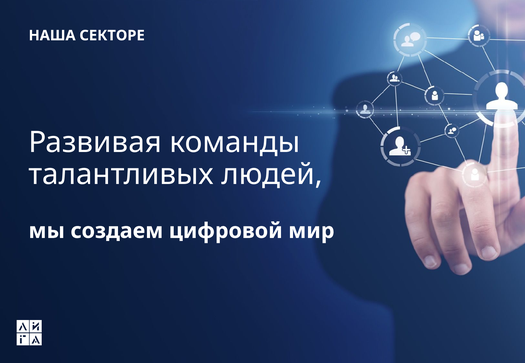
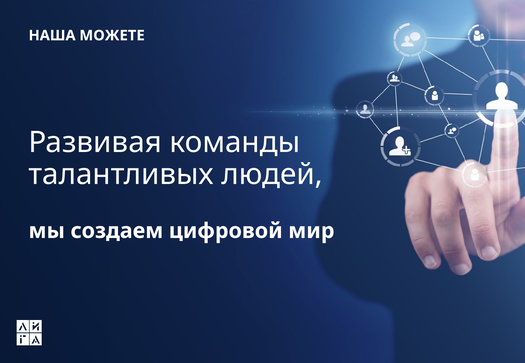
СЕКТОРЕ: СЕКТОРЕ -> МОЖЕТЕ
